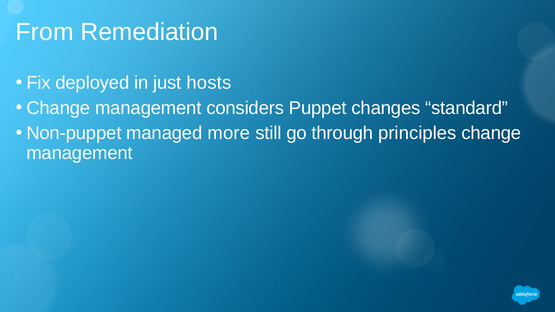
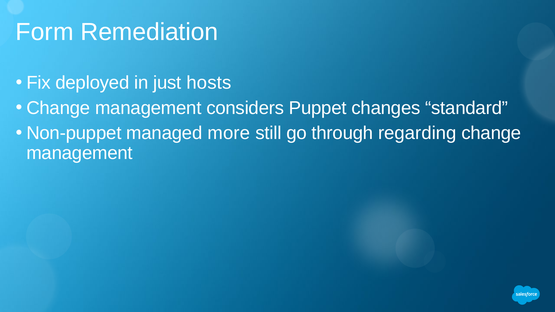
From: From -> Form
principles: principles -> regarding
